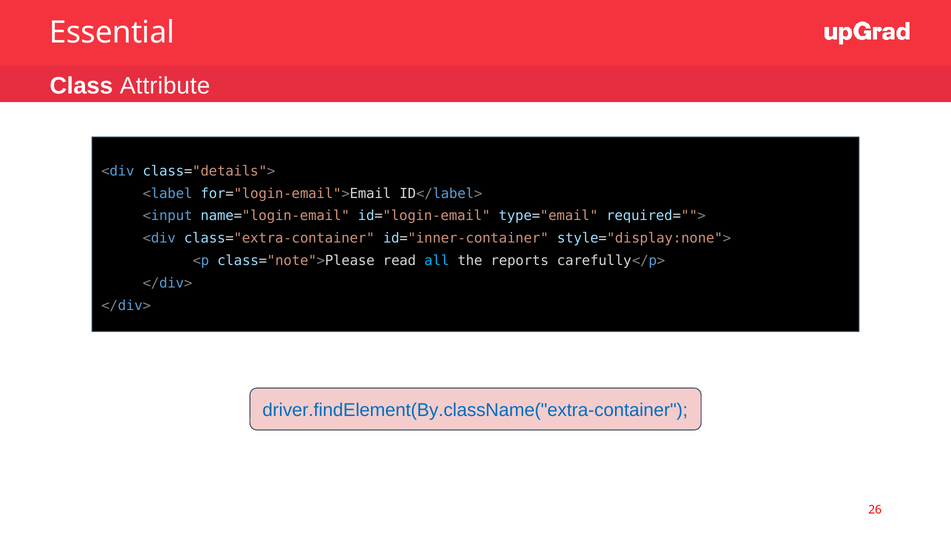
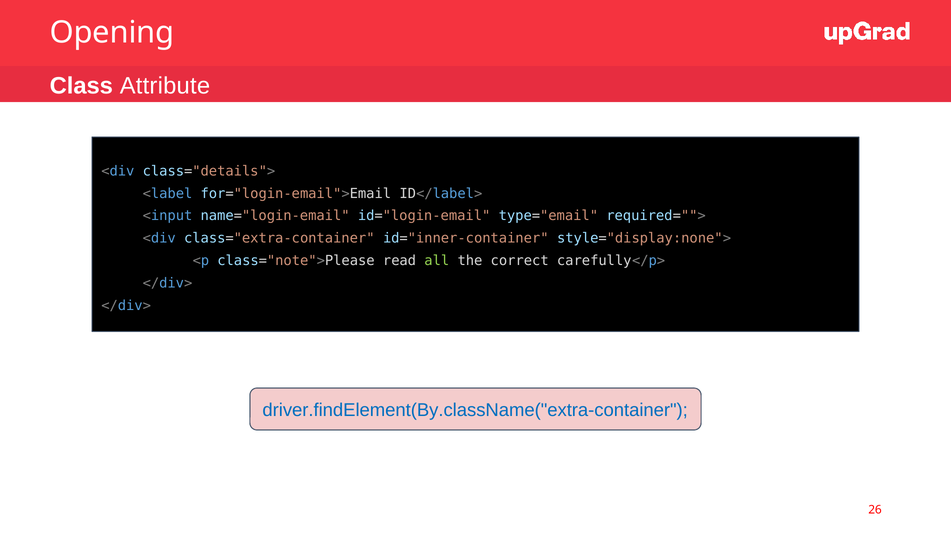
Essential: Essential -> Opening
all colour: light blue -> light green
reports: reports -> correct
